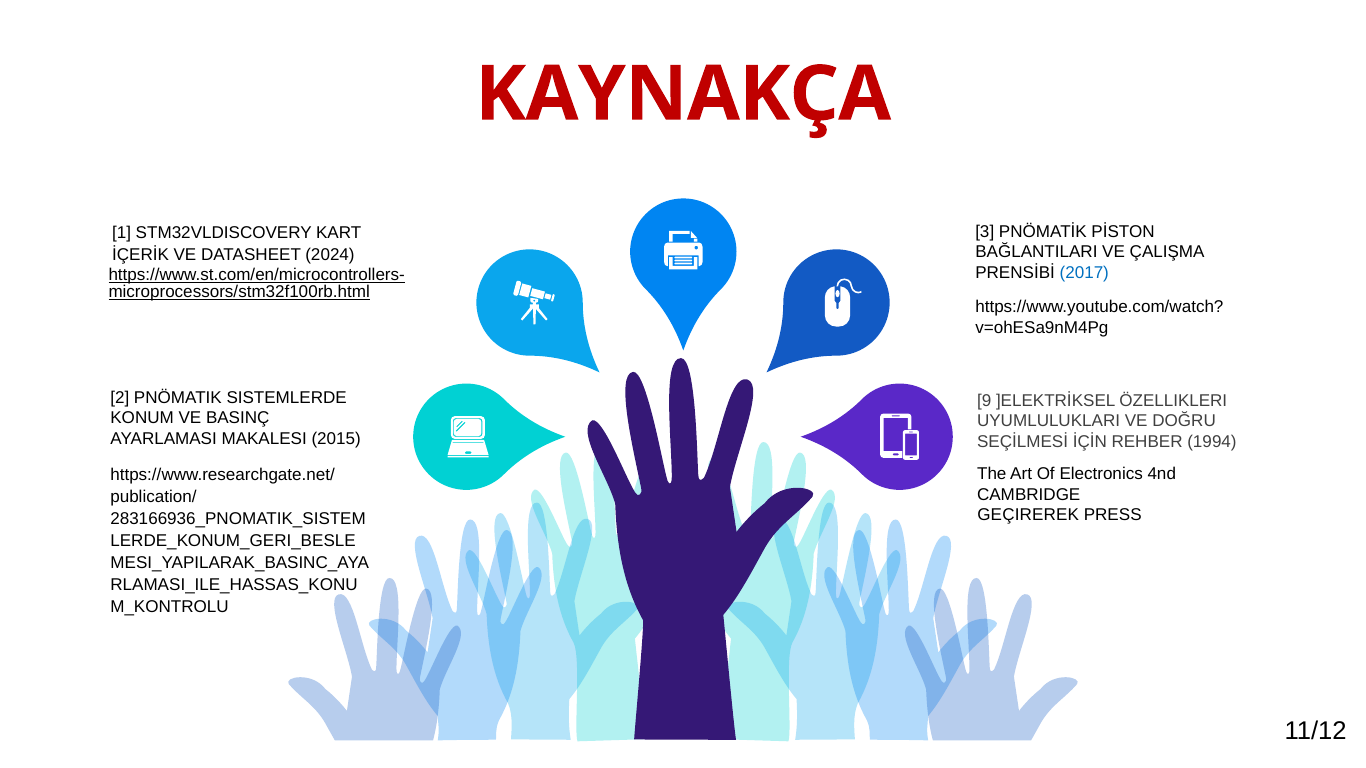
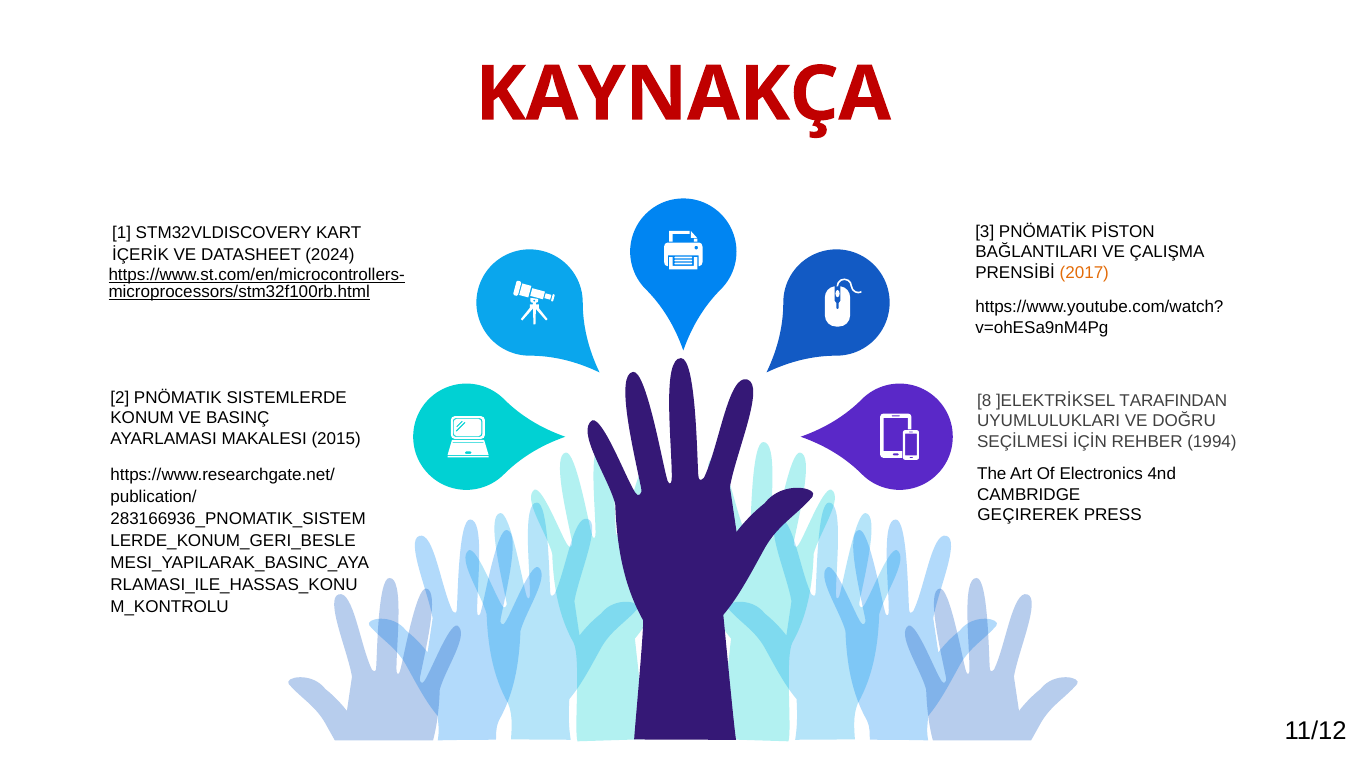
2017 colour: blue -> orange
9: 9 -> 8
ÖZELLIKLERI: ÖZELLIKLERI -> TARAFINDAN
